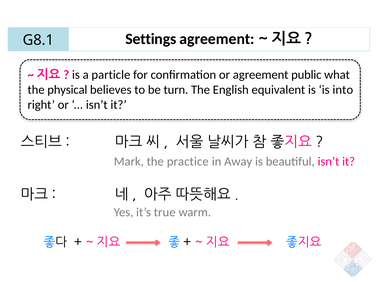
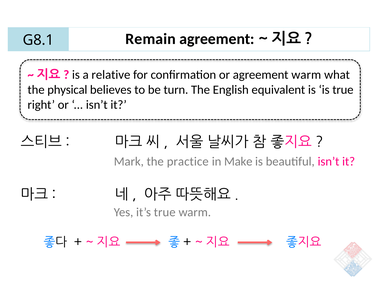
Settings: Settings -> Remain
particle: particle -> relative
agreement public: public -> warm
is into: into -> true
Away: Away -> Make
